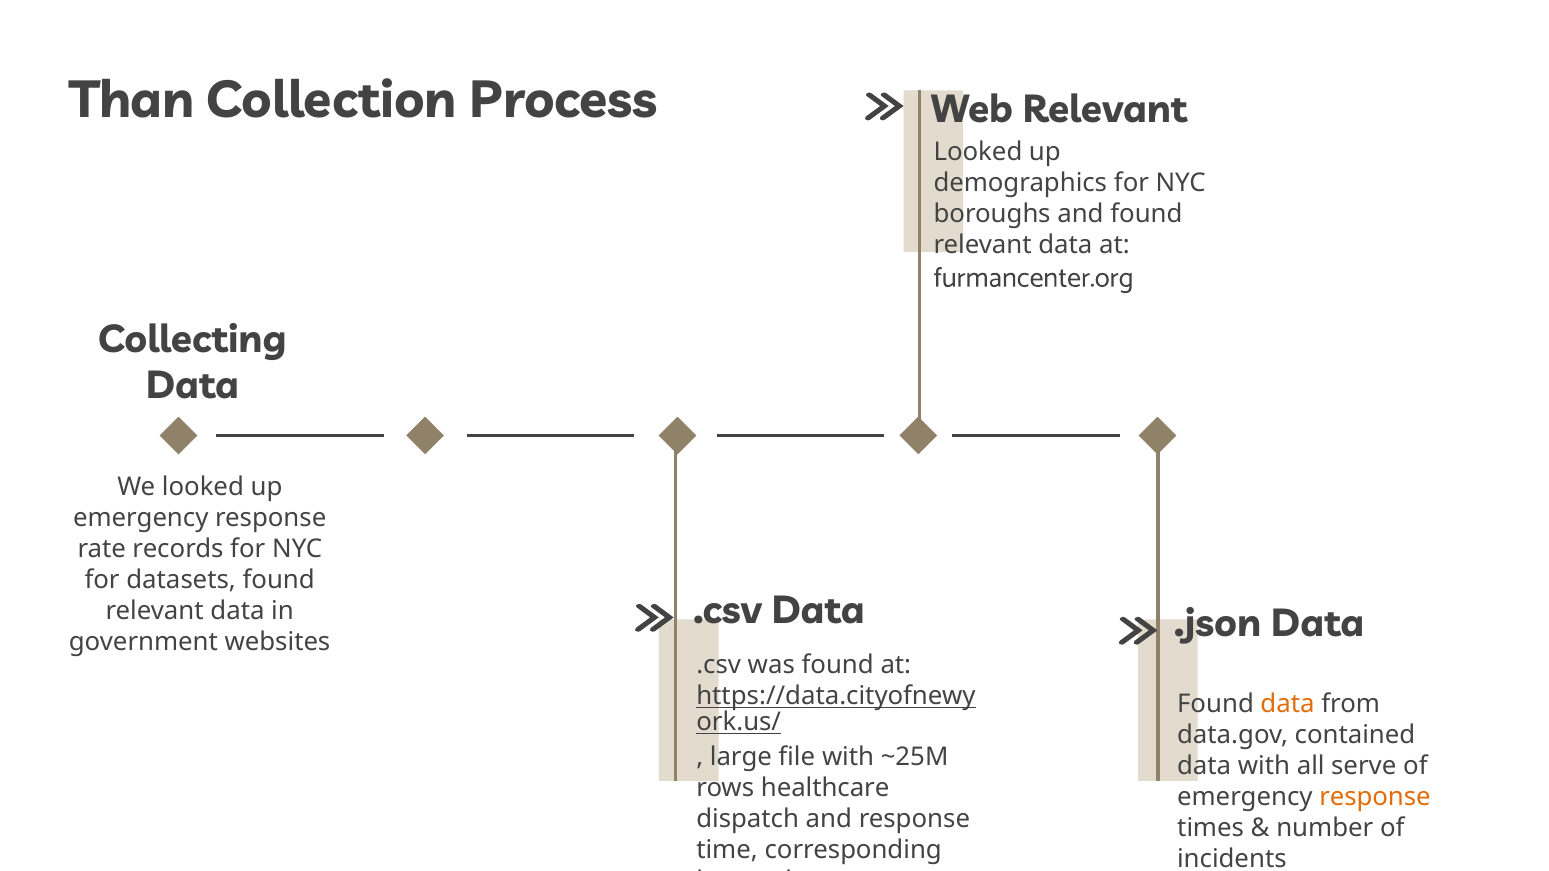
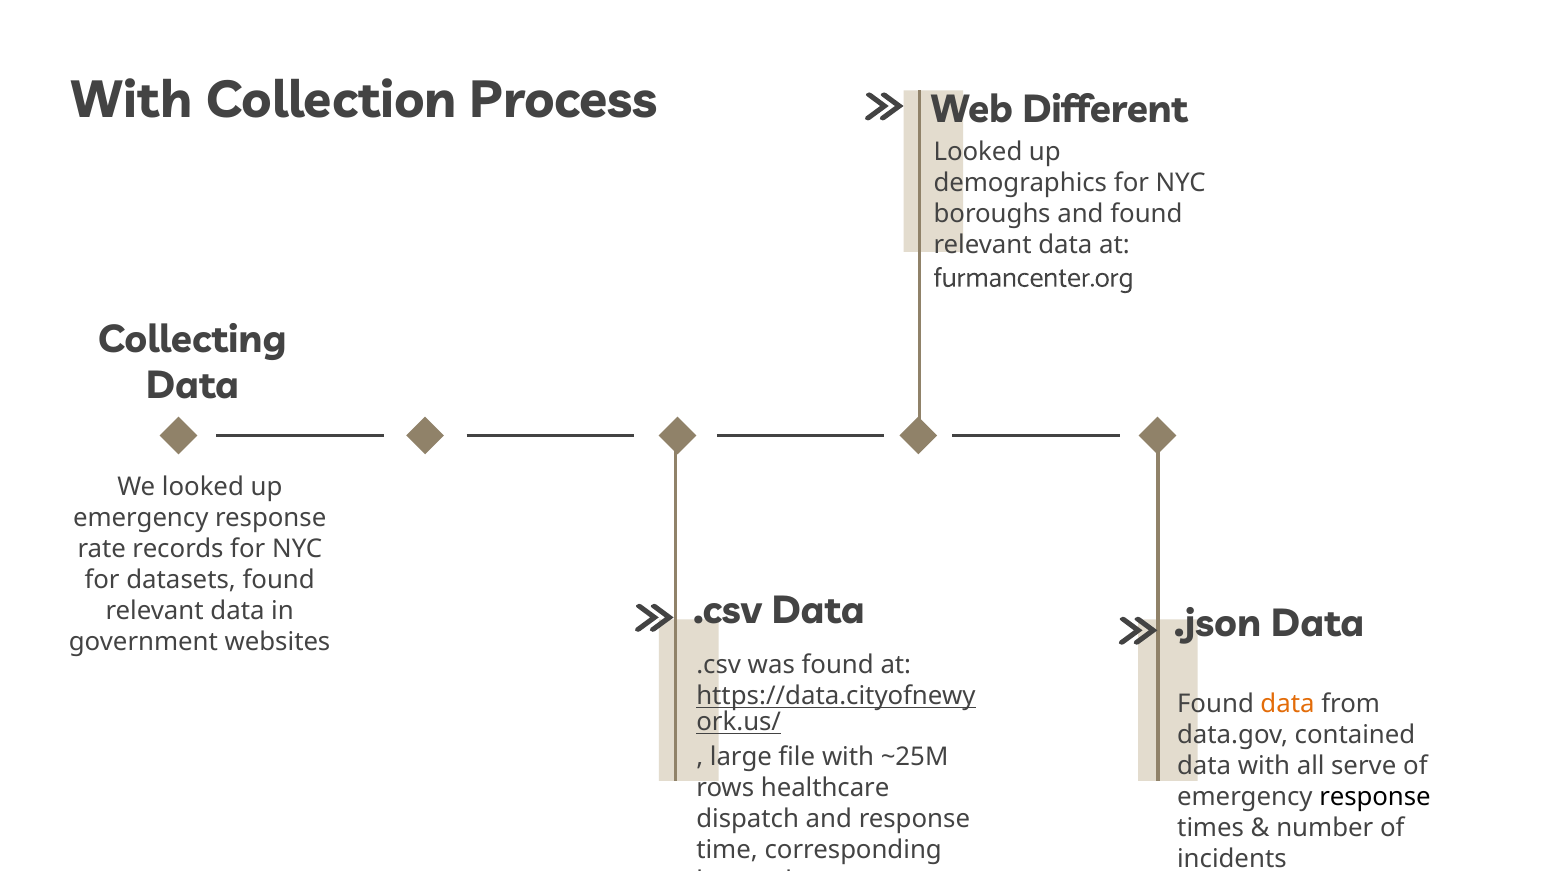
Than at (132, 100): Than -> With
Web Relevant: Relevant -> Different
response at (1375, 797) colour: orange -> black
